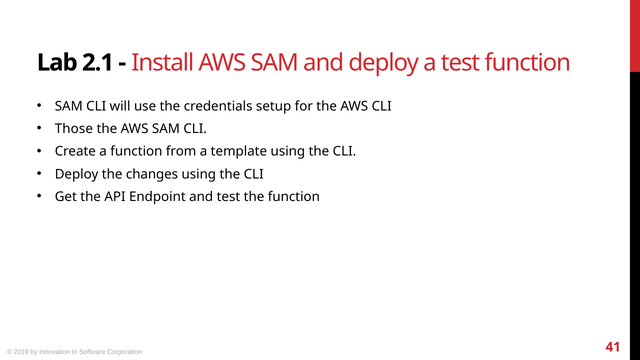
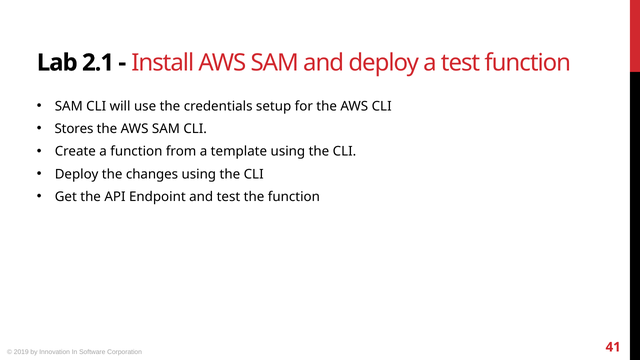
Those: Those -> Stores
